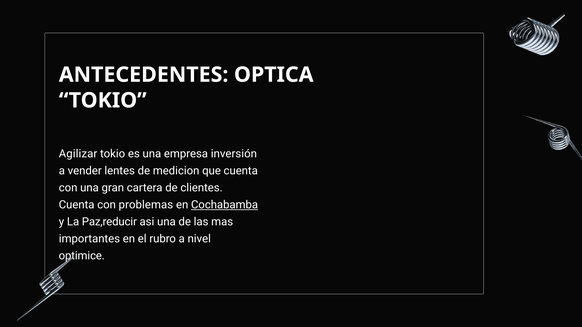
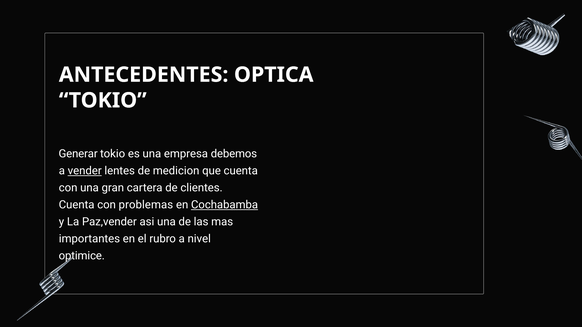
Agilizar: Agilizar -> Generar
inversión: inversión -> debemos
vender underline: none -> present
Paz,reducir: Paz,reducir -> Paz,vender
